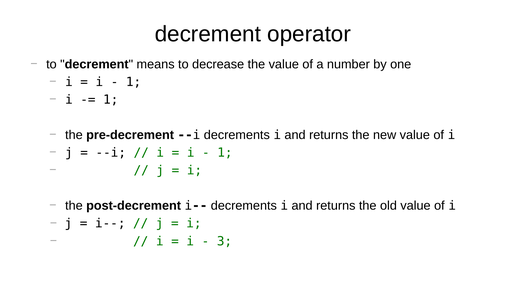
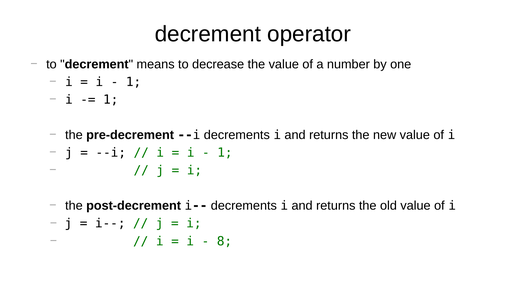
3: 3 -> 8
